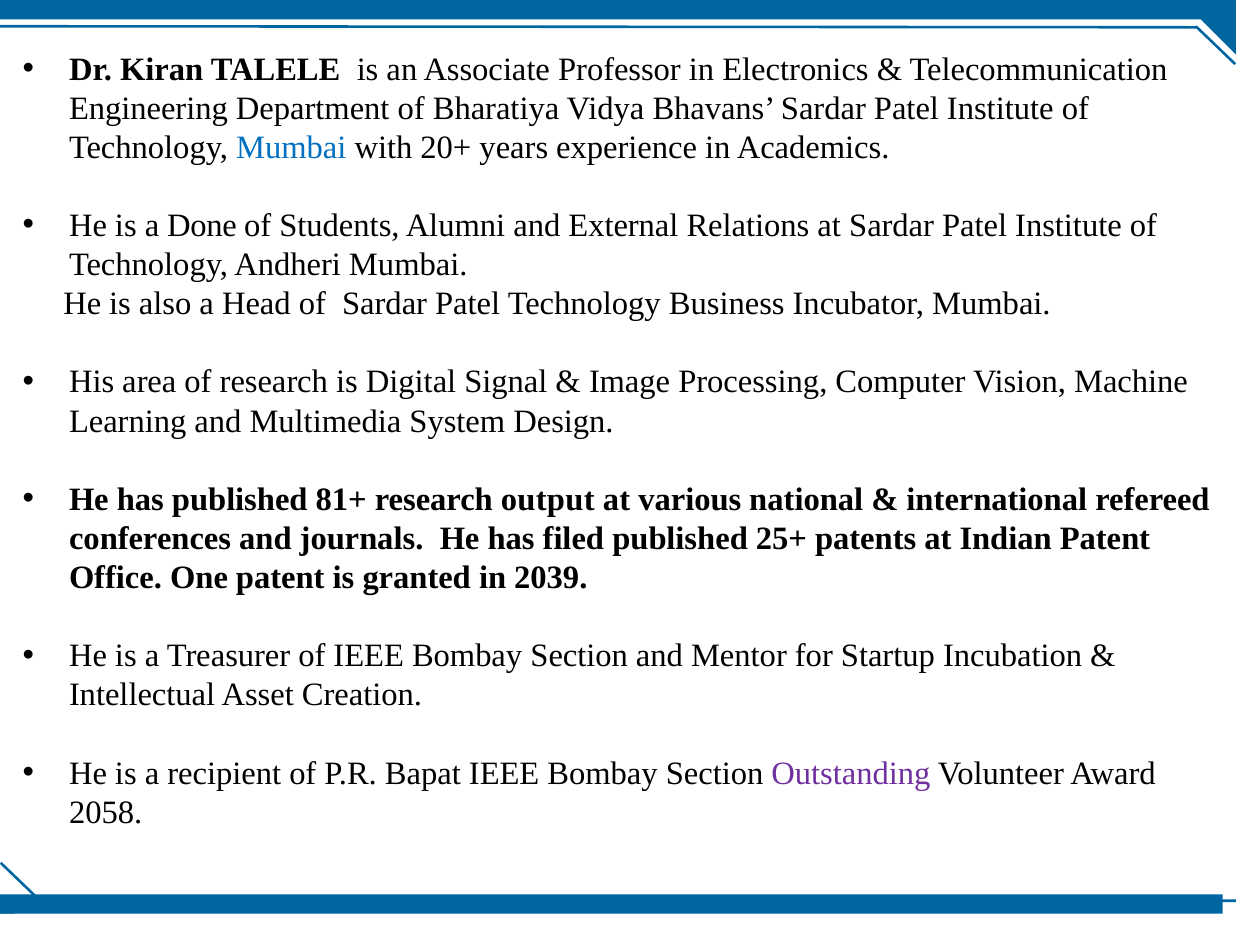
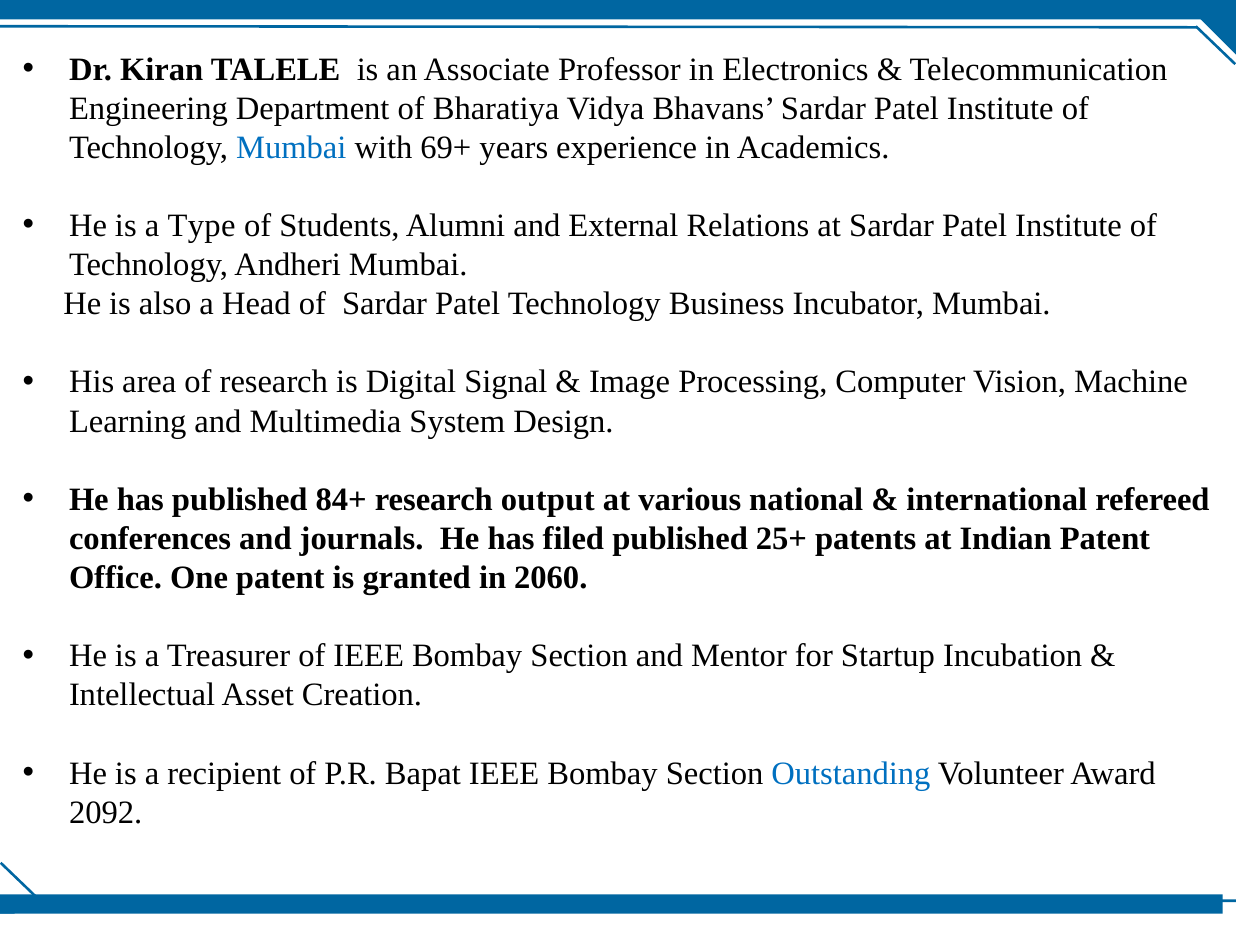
20+: 20+ -> 69+
Done: Done -> Type
81+: 81+ -> 84+
2039: 2039 -> 2060
Outstanding colour: purple -> blue
2058: 2058 -> 2092
